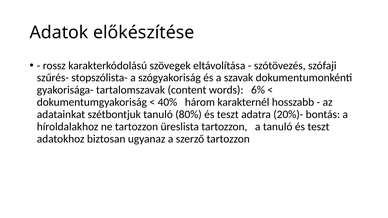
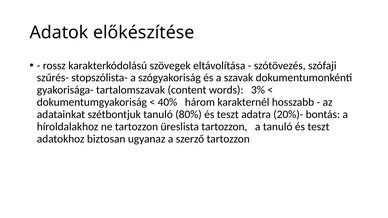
6%: 6% -> 3%
